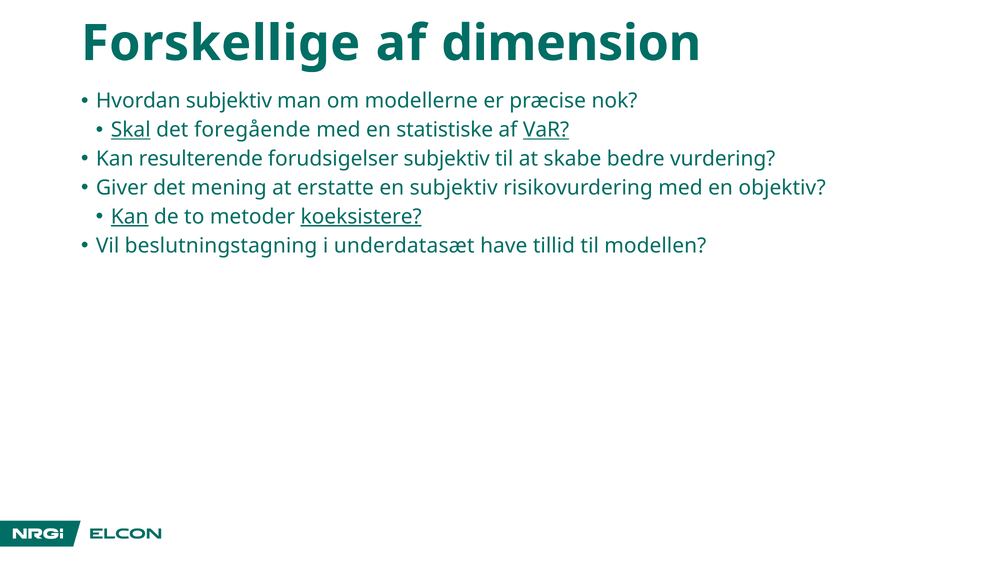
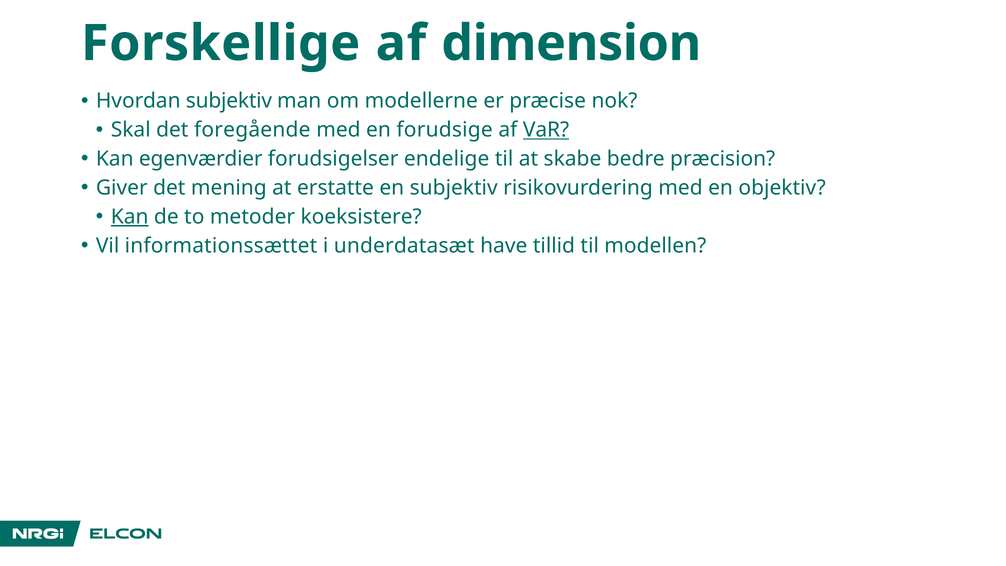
Skal underline: present -> none
statistiske: statistiske -> forudsige
resulterende: resulterende -> egenværdier
forudsigelser subjektiv: subjektiv -> endelige
vurdering: vurdering -> præcision
koeksistere underline: present -> none
beslutningstagning: beslutningstagning -> informationssættet
